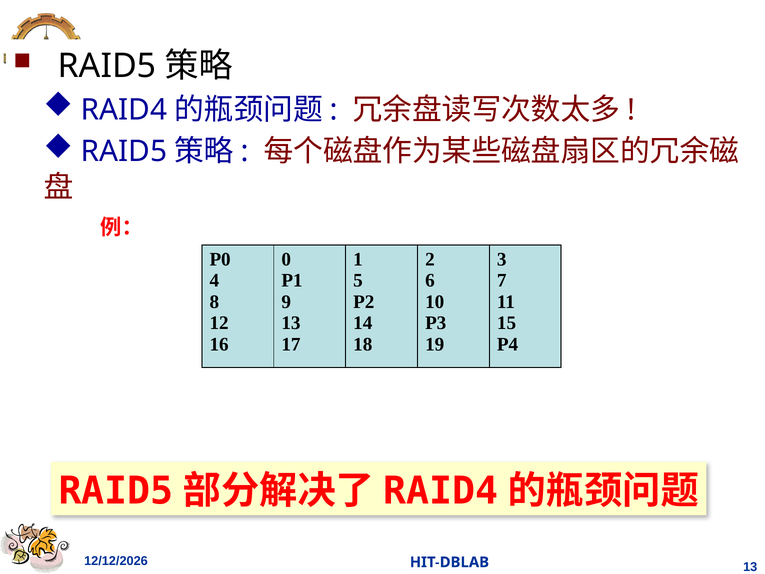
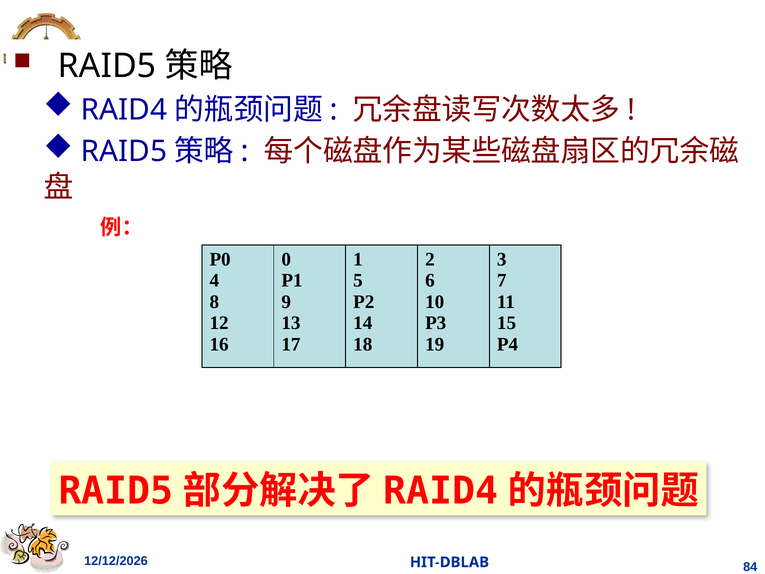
HIT-DBLAB 13: 13 -> 84
